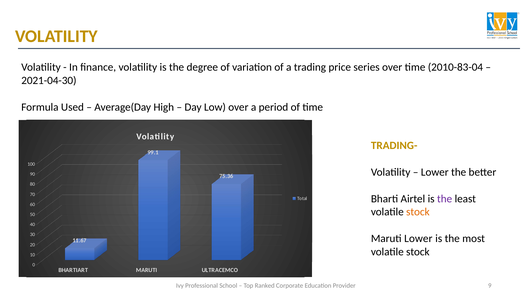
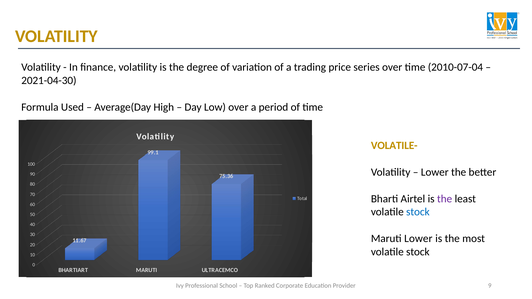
2010-83-04: 2010-83-04 -> 2010-07-04
TRADING-: TRADING- -> VOLATILE-
stock at (418, 212) colour: orange -> blue
